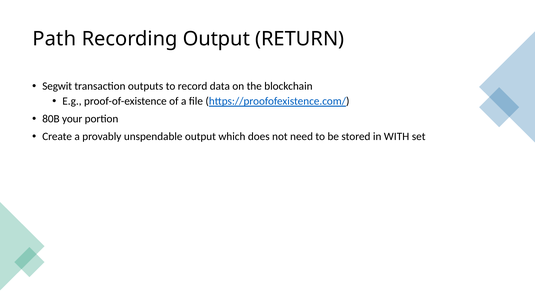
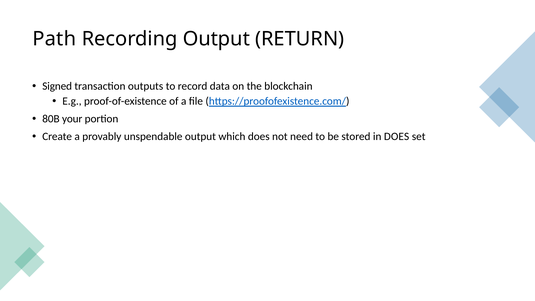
Segwit: Segwit -> Signed
in WITH: WITH -> DOES
